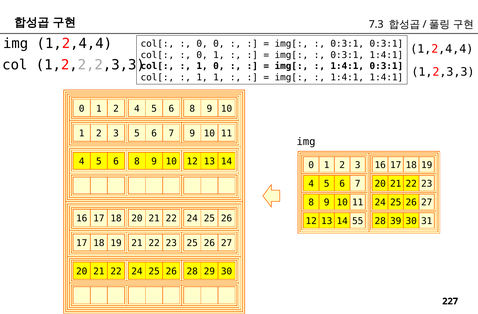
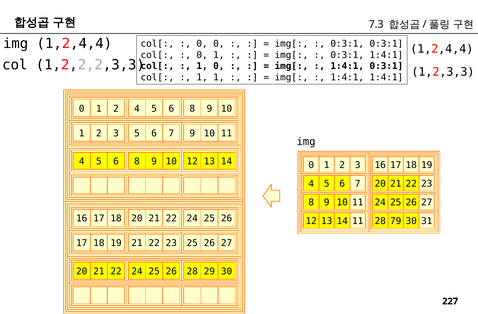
14 55: 55 -> 11
39: 39 -> 79
